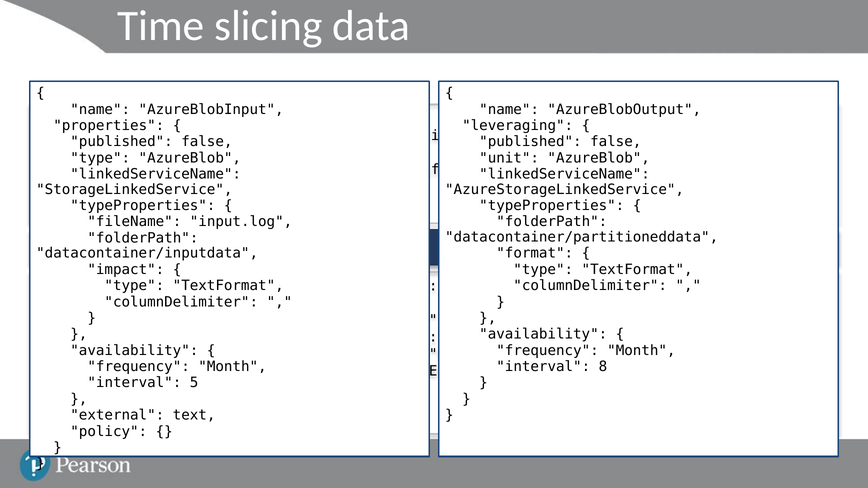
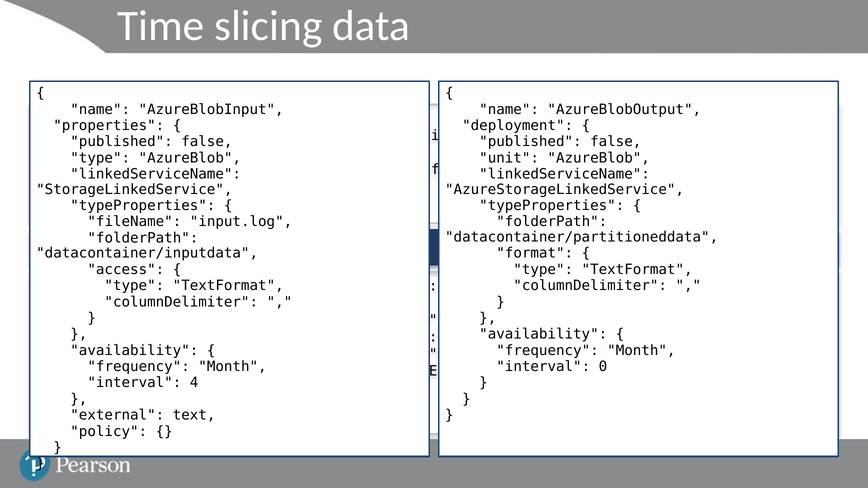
leveraging: leveraging -> deployment
impact: impact -> access
8: 8 -> 0
5: 5 -> 4
